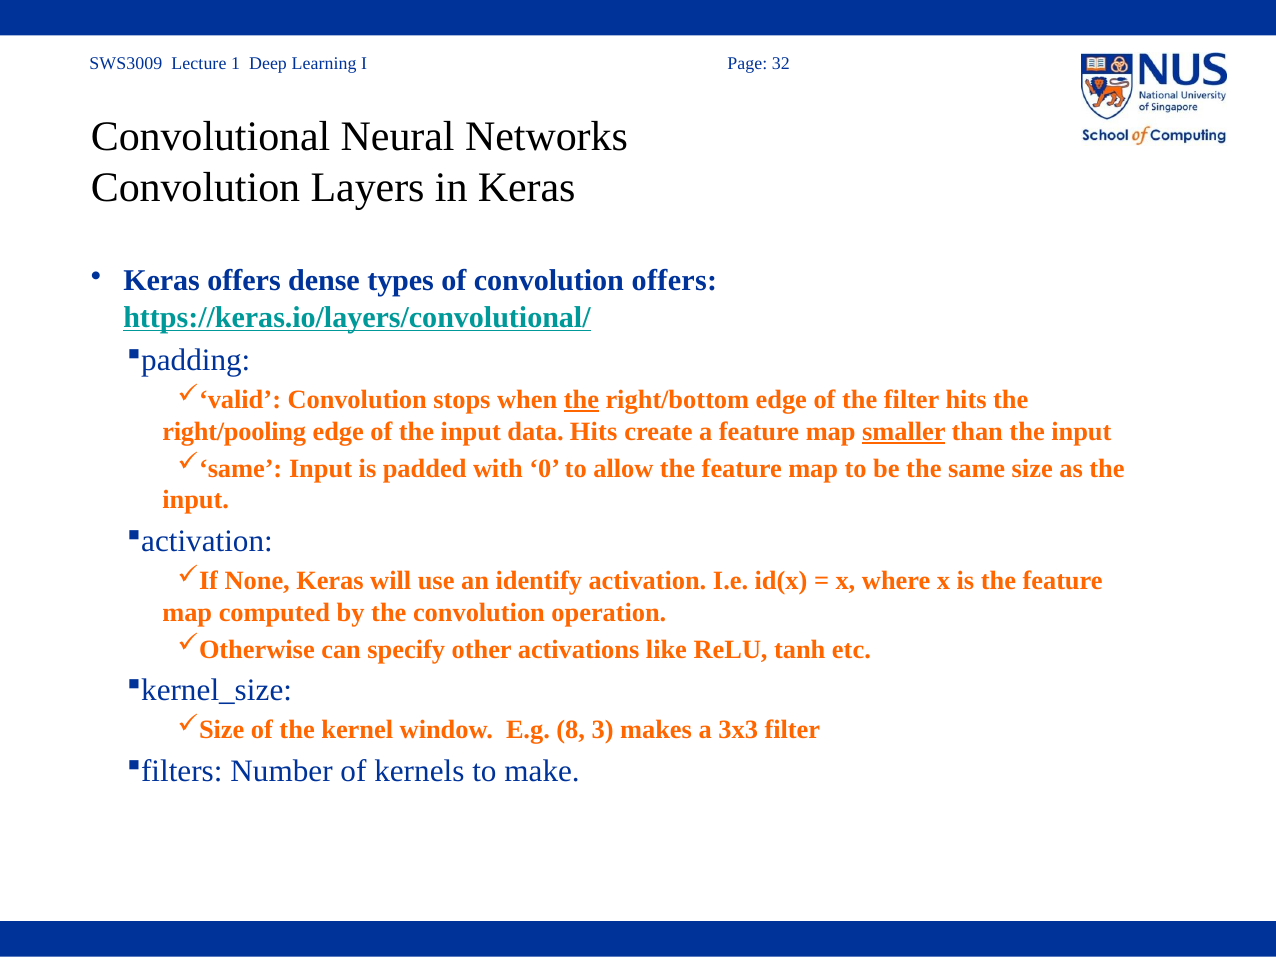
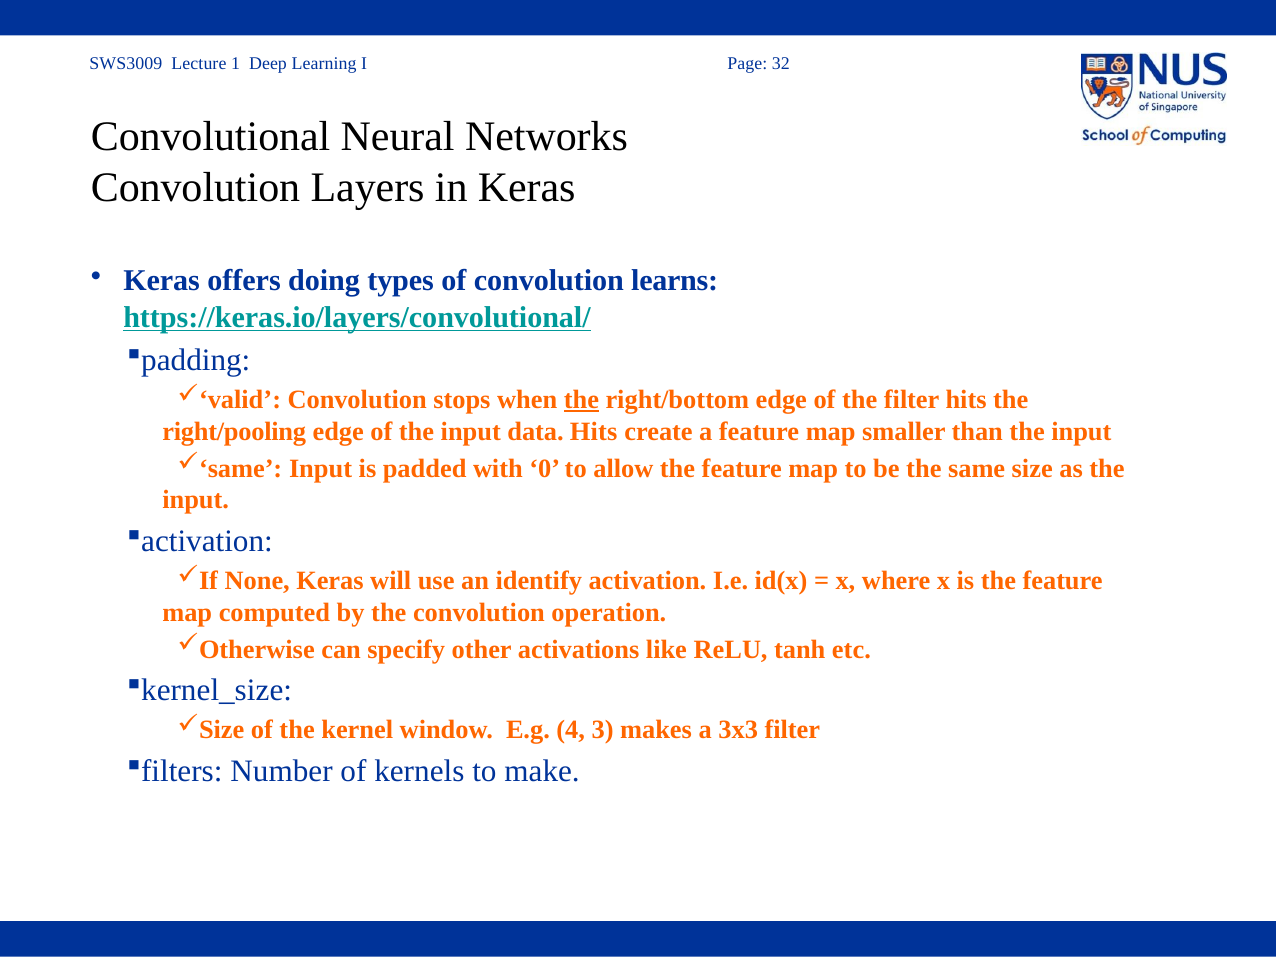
dense: dense -> doing
convolution offers: offers -> learns
smaller underline: present -> none
8: 8 -> 4
